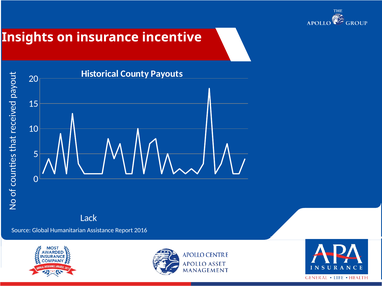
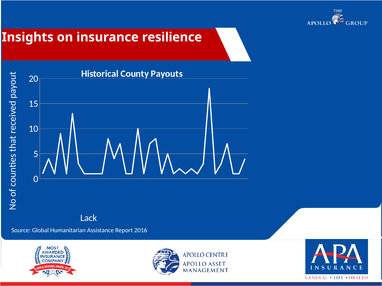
incentive: incentive -> resilience
